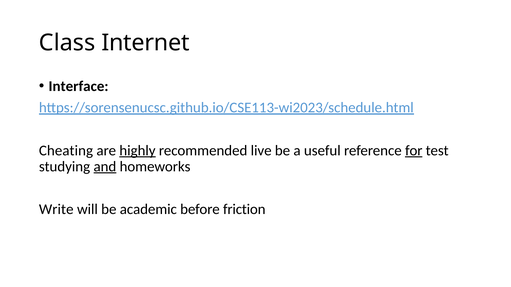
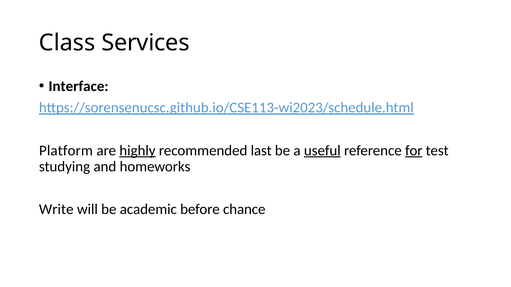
Internet: Internet -> Services
Cheating: Cheating -> Platform
live: live -> last
useful underline: none -> present
and underline: present -> none
friction: friction -> chance
